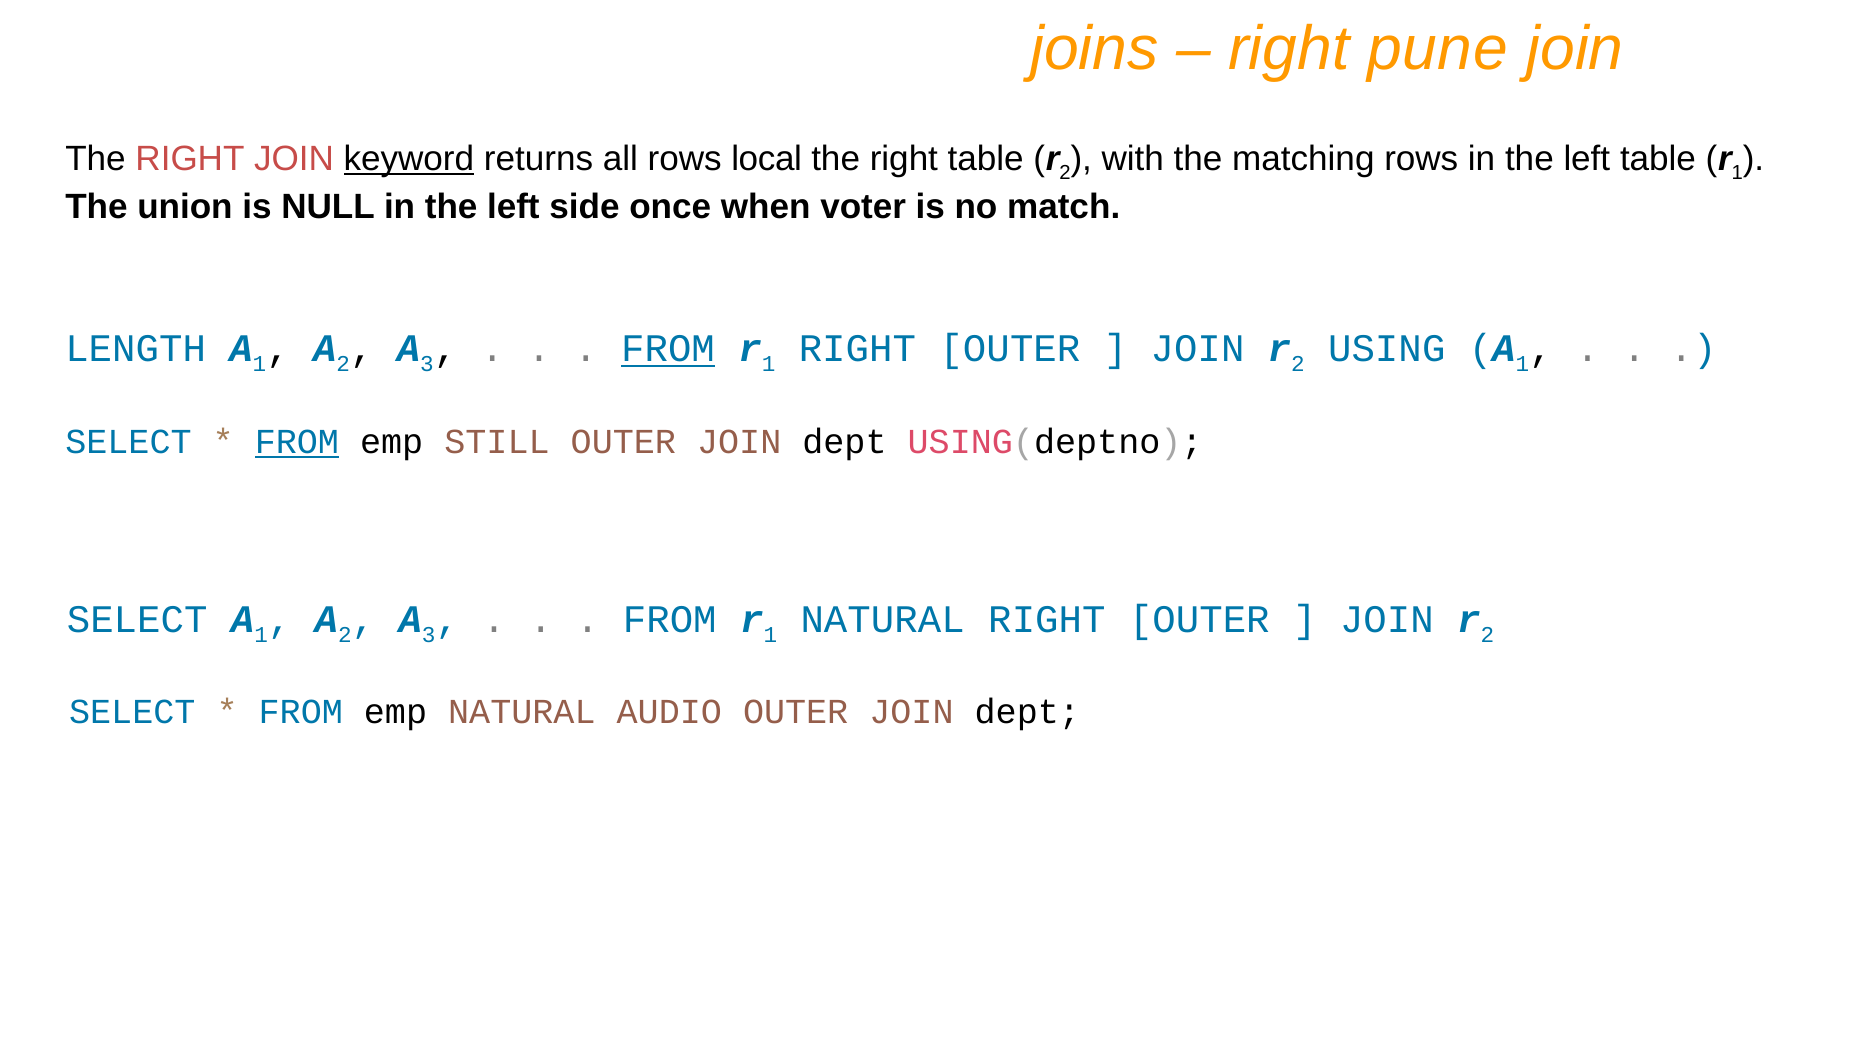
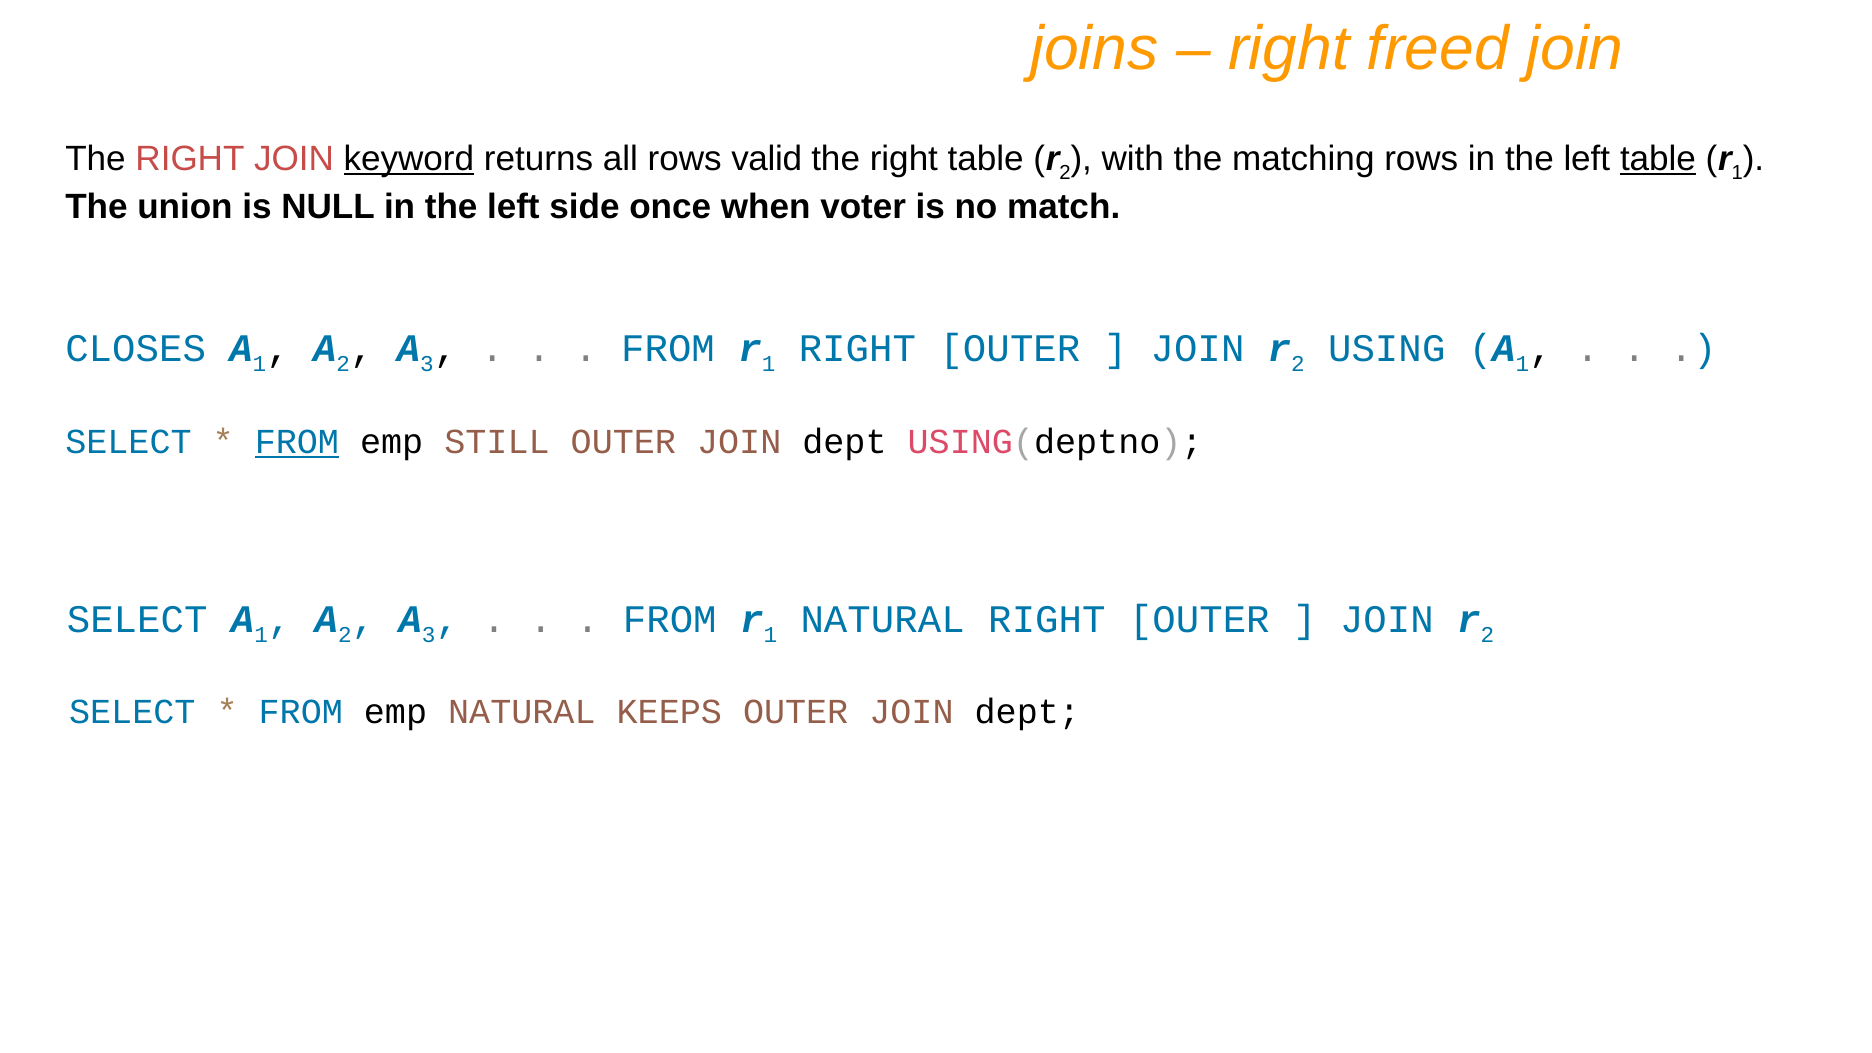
pune: pune -> freed
local: local -> valid
table at (1658, 159) underline: none -> present
LENGTH: LENGTH -> CLOSES
FROM at (668, 349) underline: present -> none
AUDIO: AUDIO -> KEEPS
